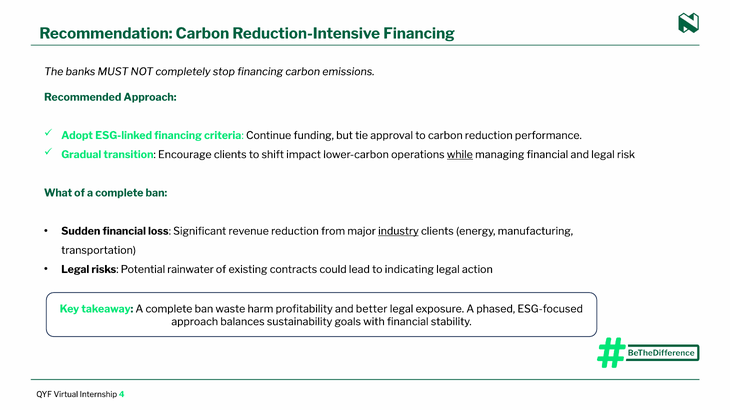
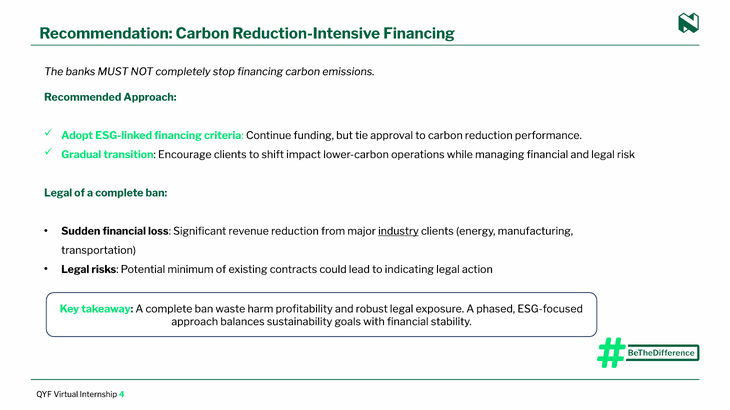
while underline: present -> none
What at (58, 193): What -> Legal
rainwater: rainwater -> minimum
better: better -> robust
